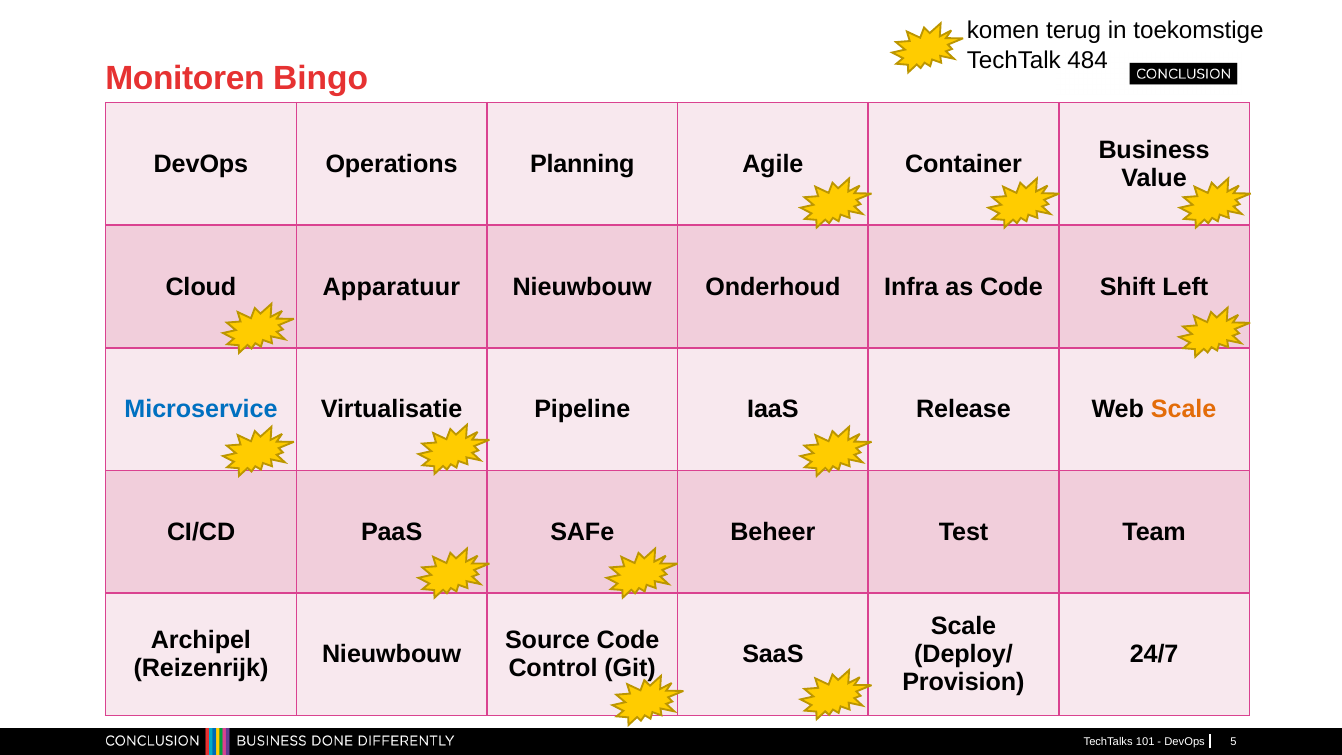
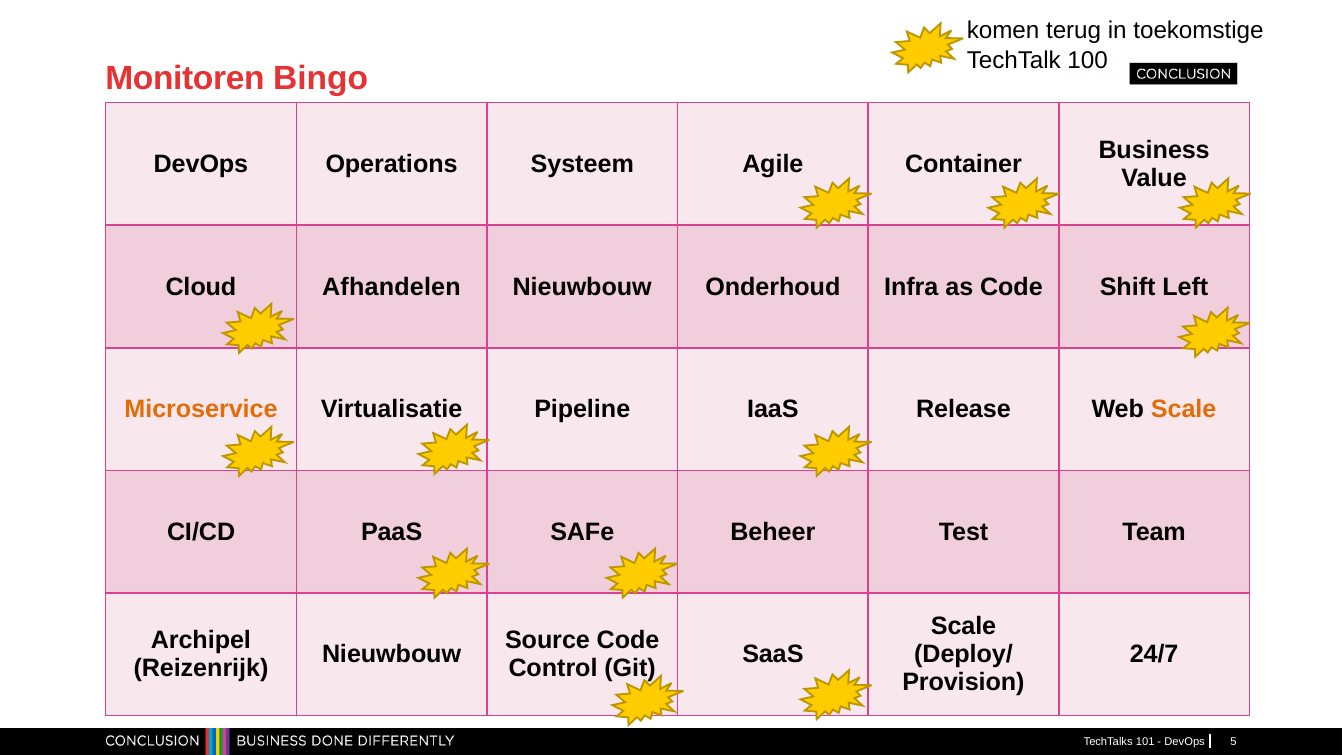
484: 484 -> 100
Planning: Planning -> Systeem
Apparatuur: Apparatuur -> Afhandelen
Microservice colour: blue -> orange
